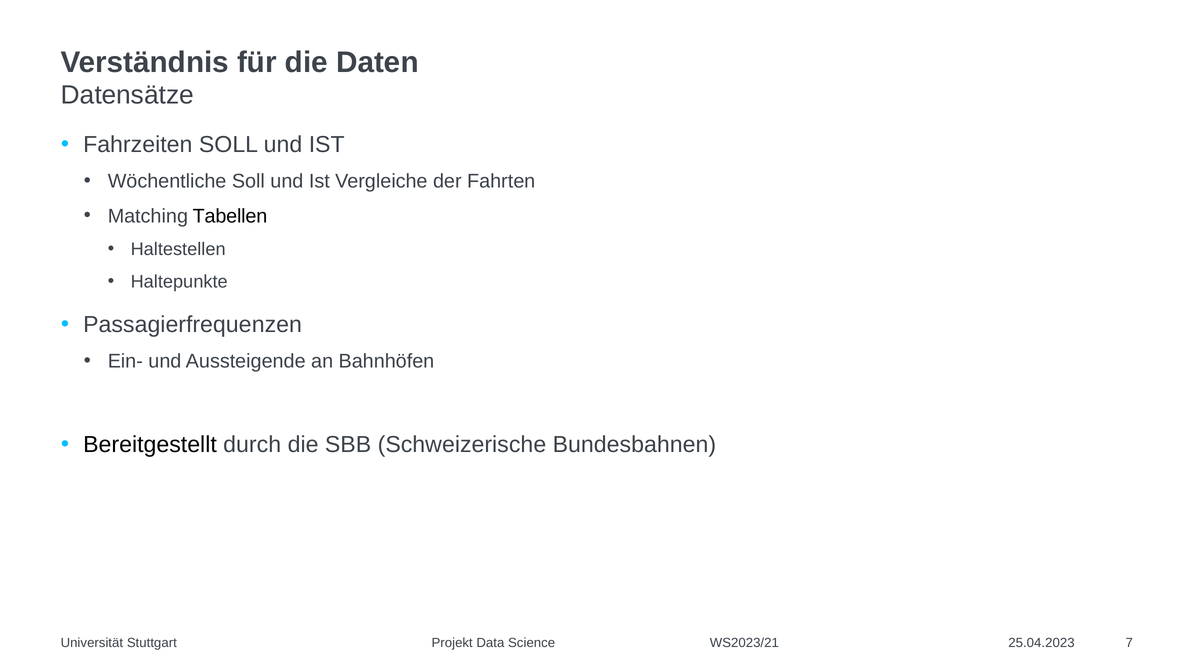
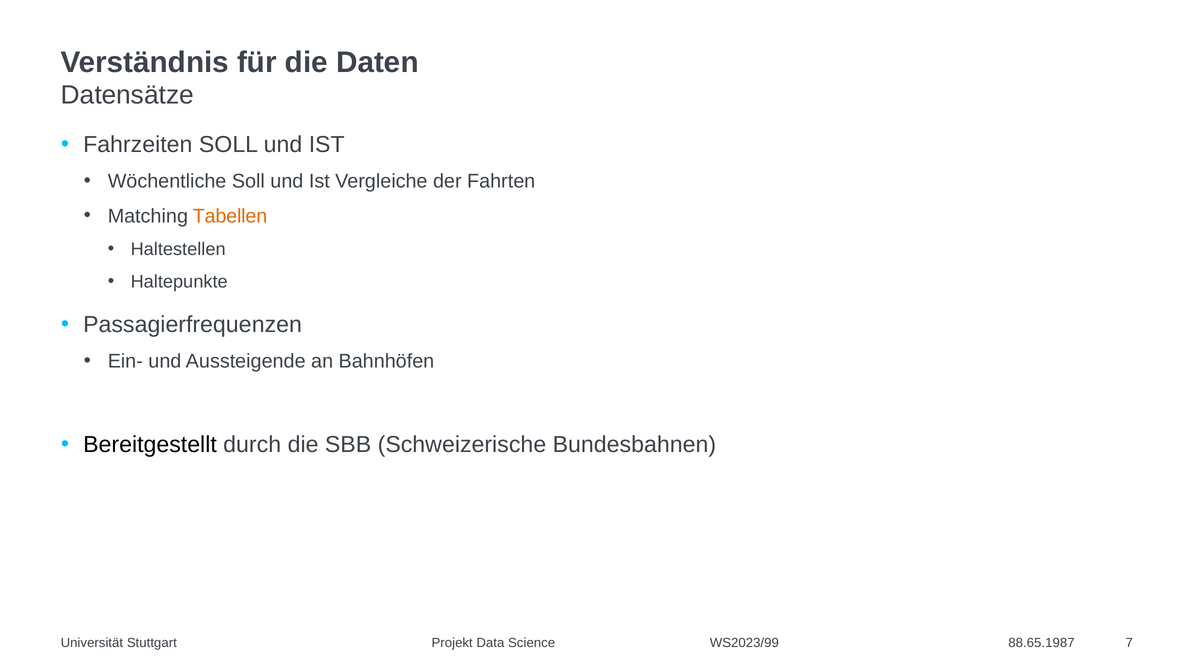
Tabellen colour: black -> orange
WS2023/21: WS2023/21 -> WS2023/99
25.04.2023: 25.04.2023 -> 88.65.1987
